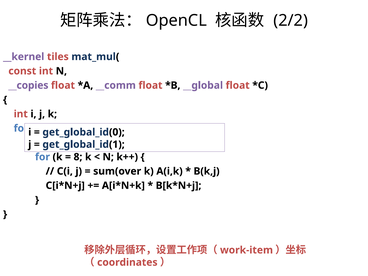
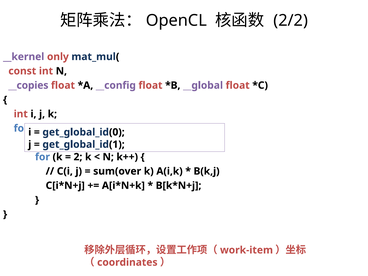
tiles: tiles -> only
__comm: __comm -> __config
8: 8 -> 2
